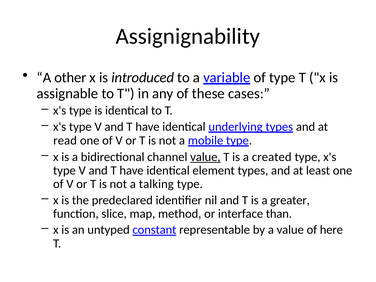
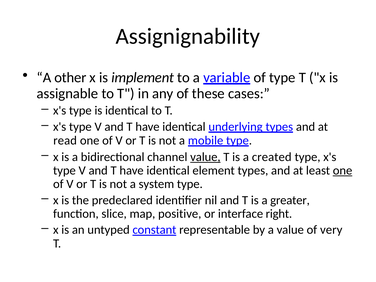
introduced: introduced -> implement
one at (343, 170) underline: none -> present
talking: talking -> system
method: method -> positive
than: than -> right
here: here -> very
